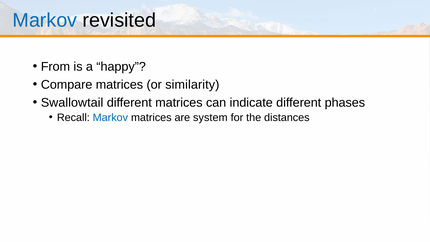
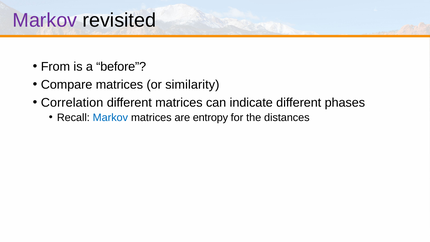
Markov at (45, 20) colour: blue -> purple
happy: happy -> before
Swallowtail: Swallowtail -> Correlation
system: system -> entropy
